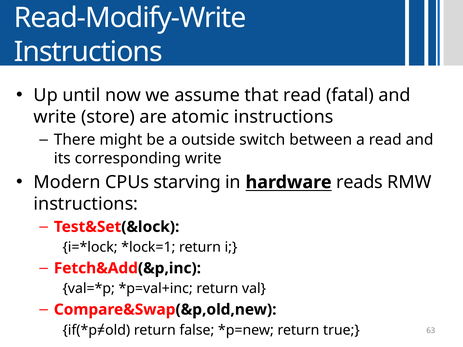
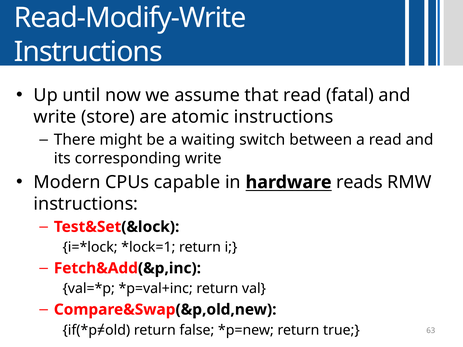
outside: outside -> waiting
starving: starving -> capable
